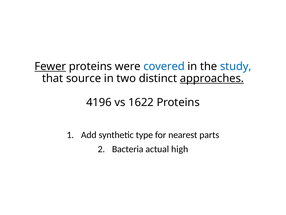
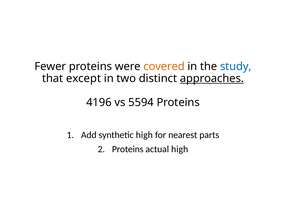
Fewer underline: present -> none
covered colour: blue -> orange
source: source -> except
1622: 1622 -> 5594
synthetic type: type -> high
Bacteria at (128, 149): Bacteria -> Proteins
